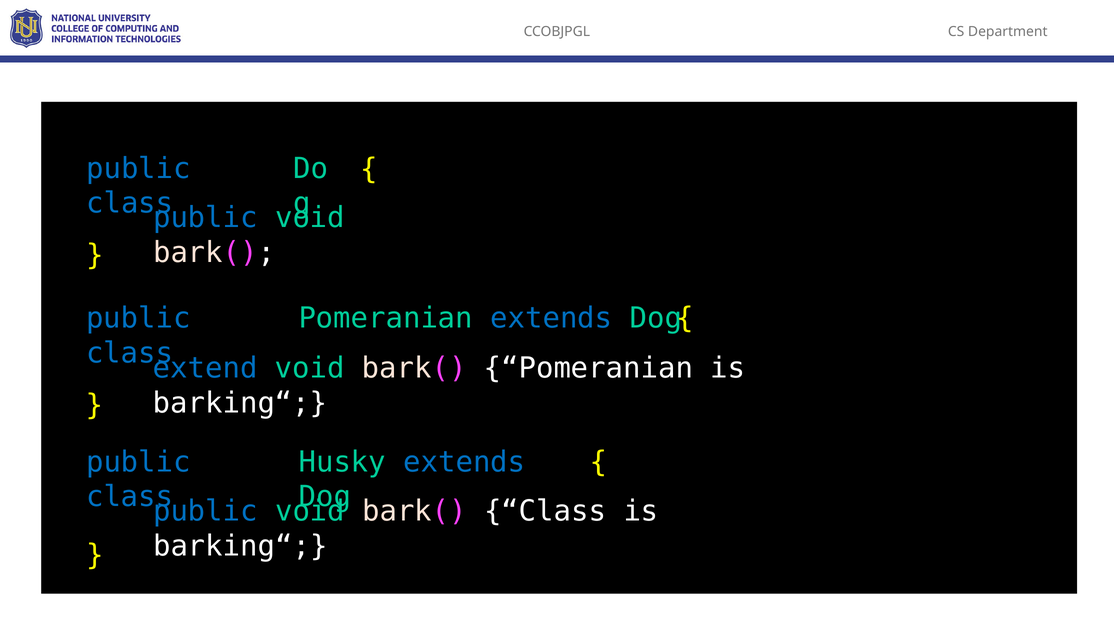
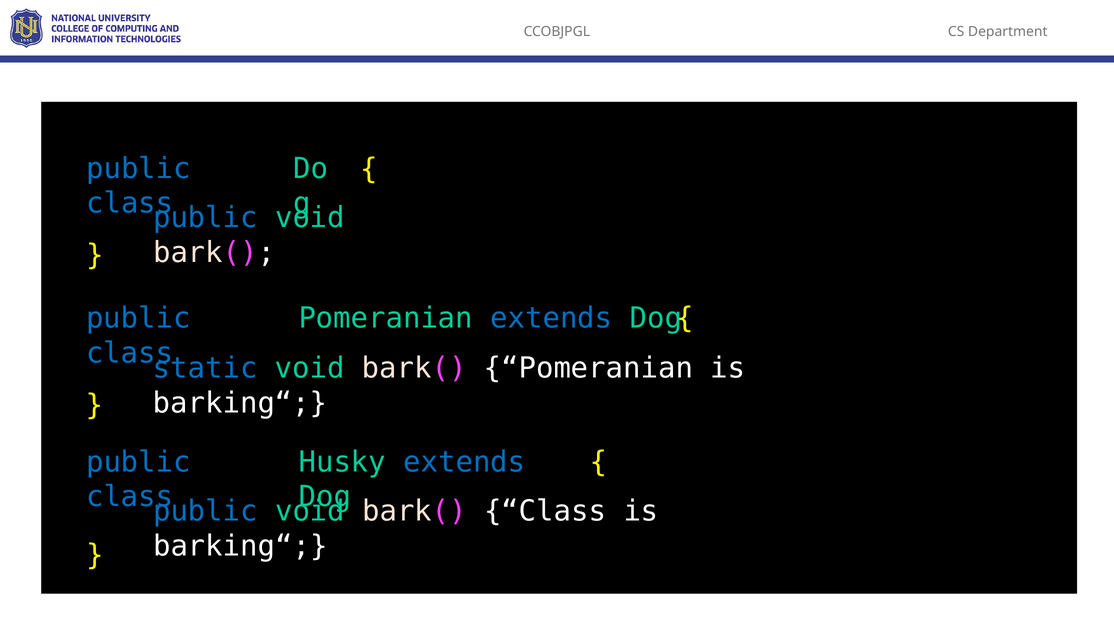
extend: extend -> static
